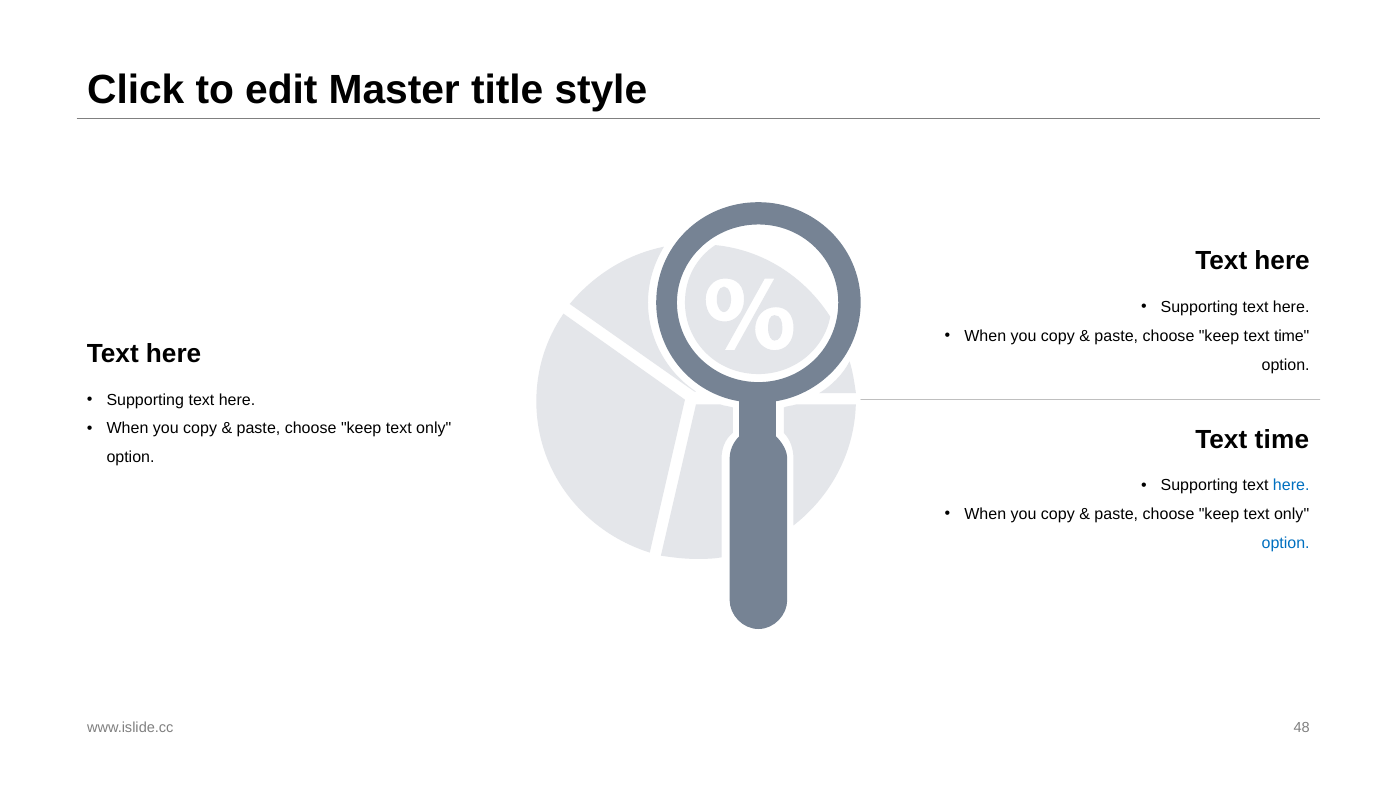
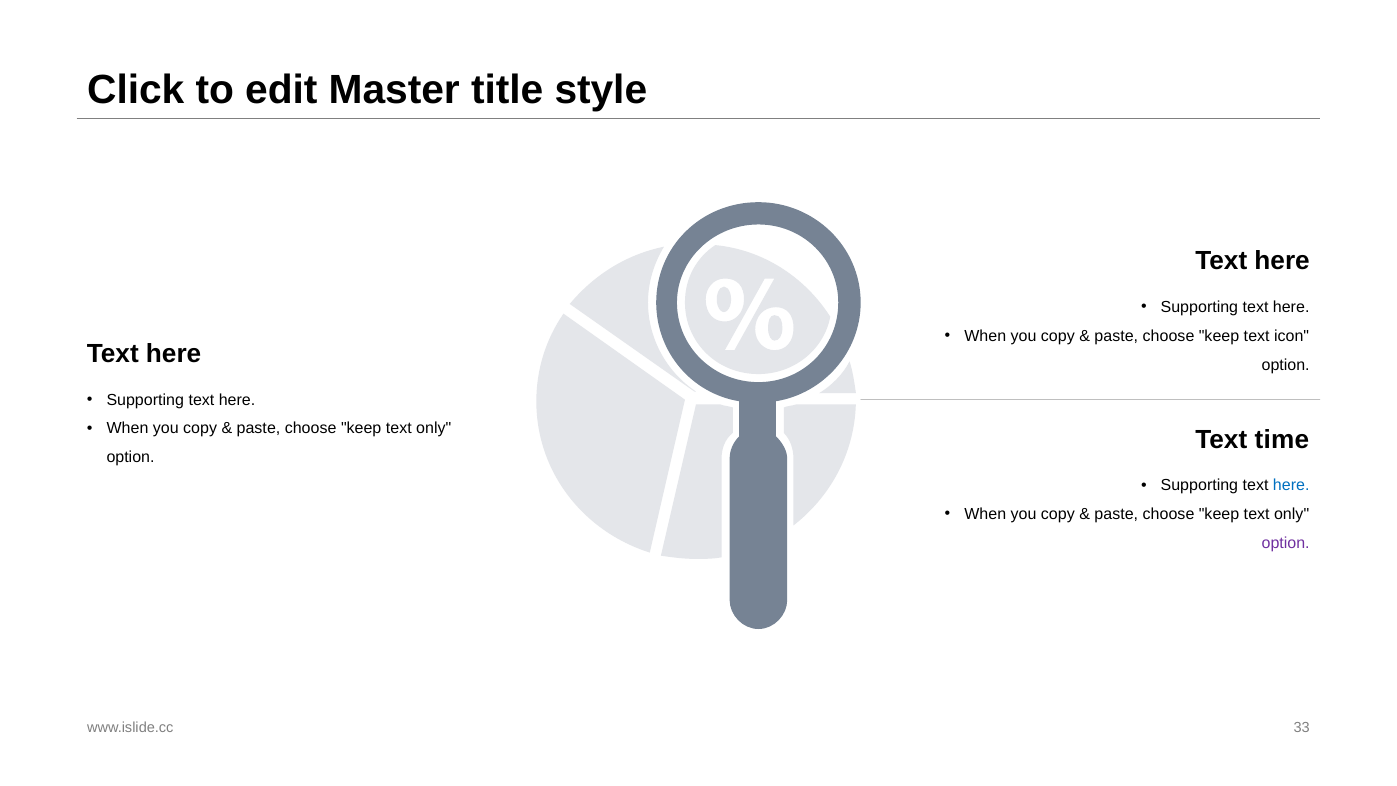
keep text time: time -> icon
option at (1286, 543) colour: blue -> purple
48: 48 -> 33
